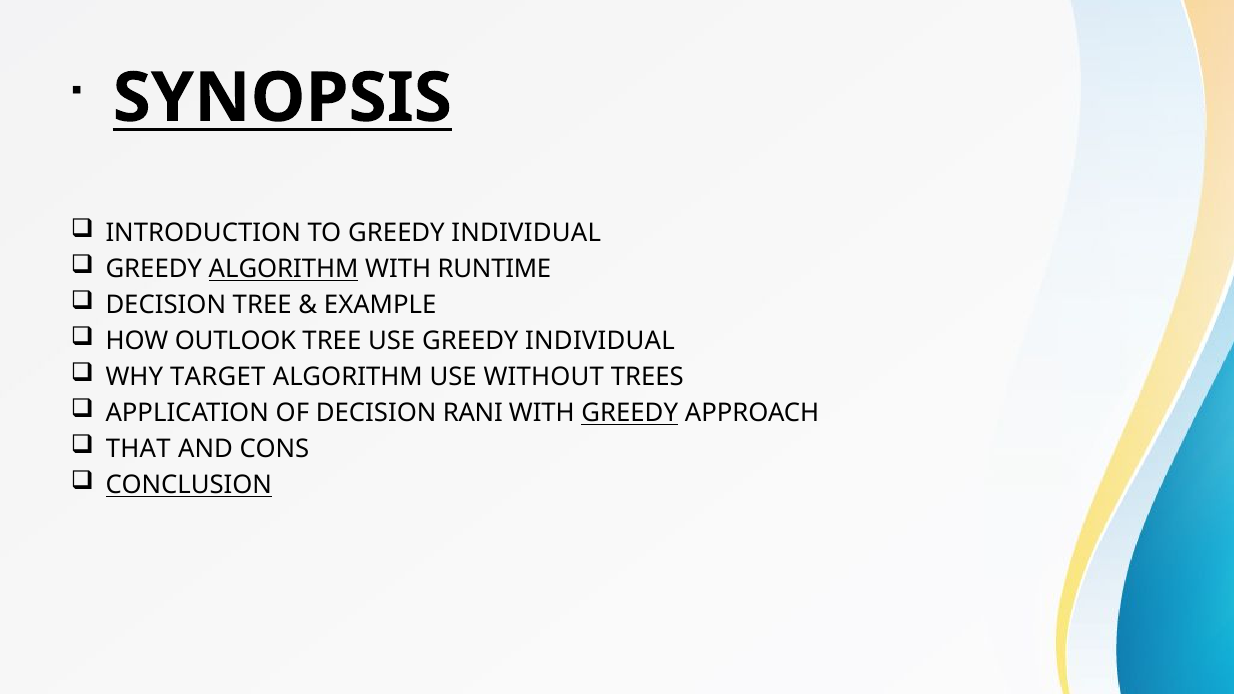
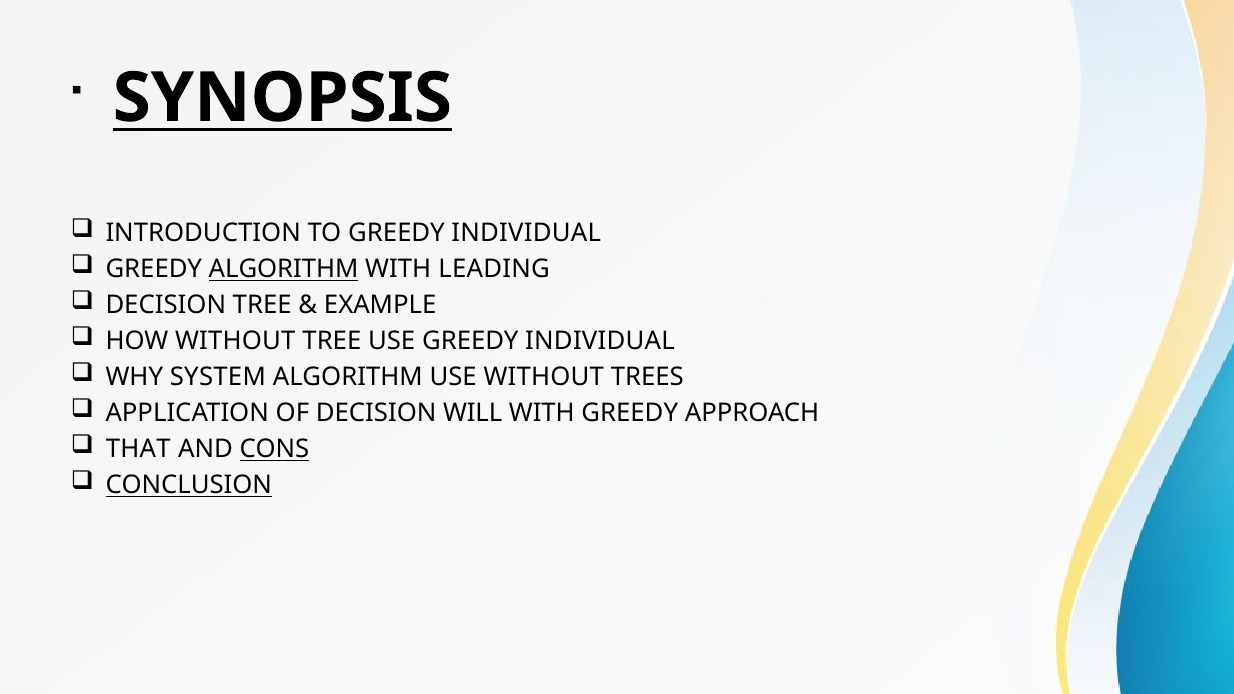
RUNTIME: RUNTIME -> LEADING
HOW OUTLOOK: OUTLOOK -> WITHOUT
TARGET: TARGET -> SYSTEM
RANI: RANI -> WILL
GREEDY at (630, 413) underline: present -> none
CONS underline: none -> present
